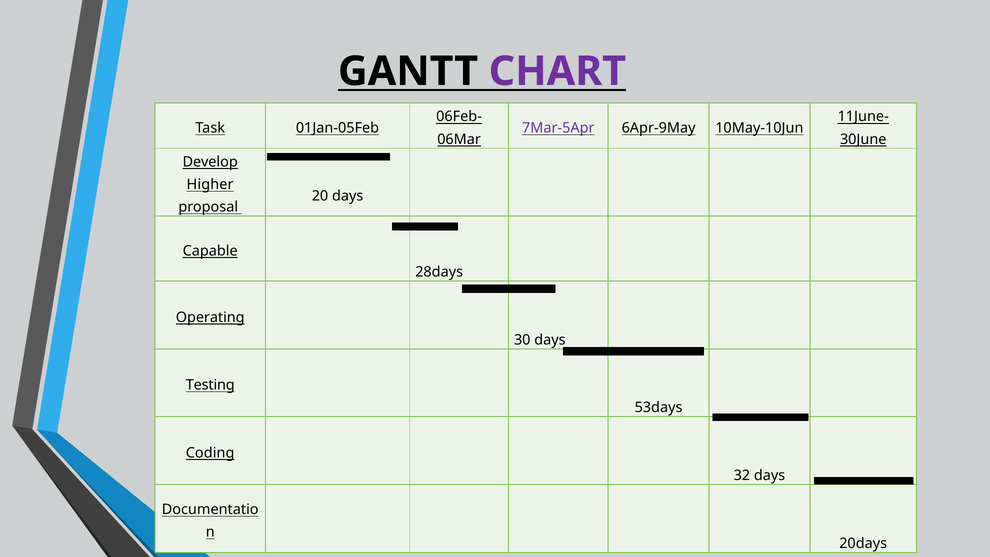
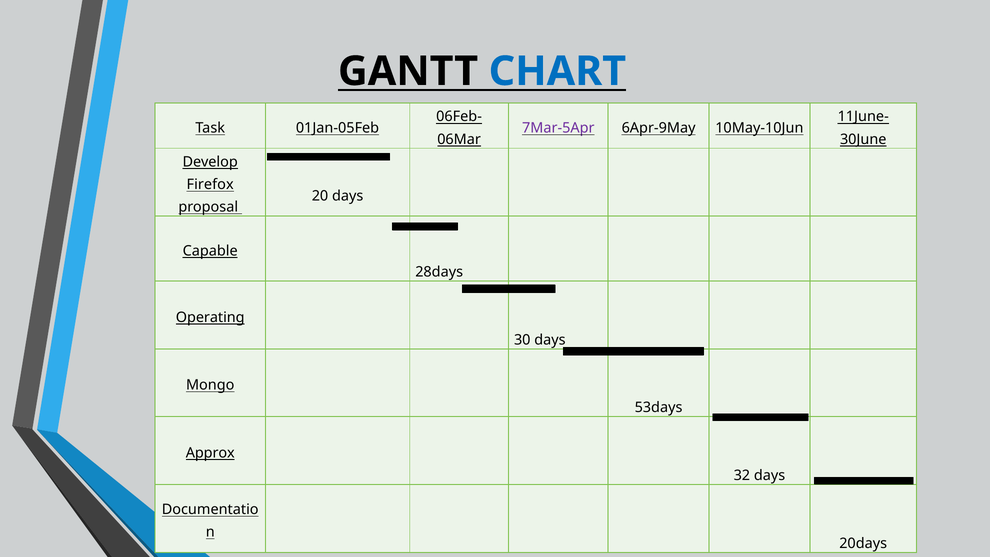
CHART colour: purple -> blue
Higher: Higher -> Firefox
Testing: Testing -> Mongo
Coding: Coding -> Approx
